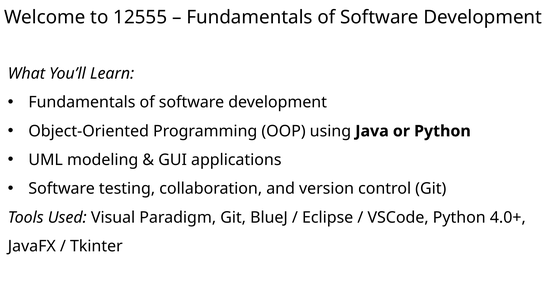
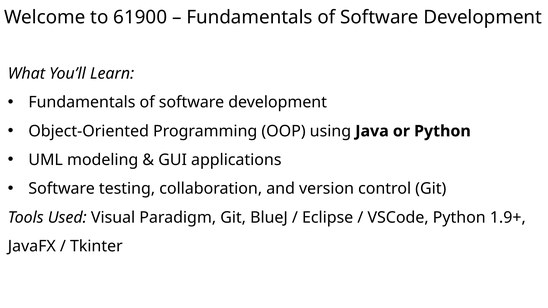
12555: 12555 -> 61900
4.0+: 4.0+ -> 1.9+
